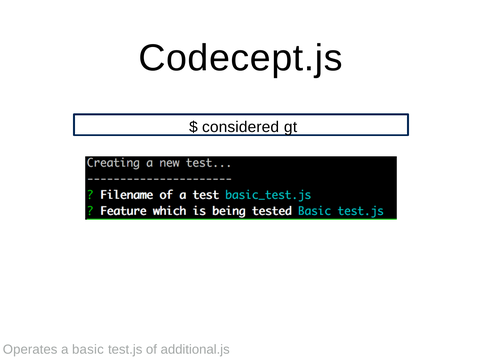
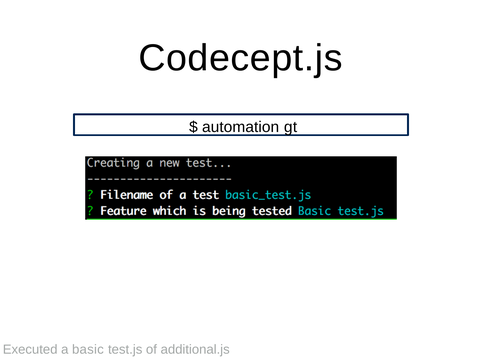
considered: considered -> automation
Operates: Operates -> Executed
